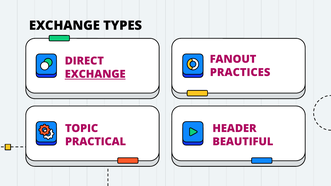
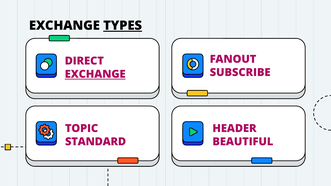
TYPES underline: none -> present
PRACTICES: PRACTICES -> SUBSCRIBE
PRACTICAL: PRACTICAL -> STANDARD
